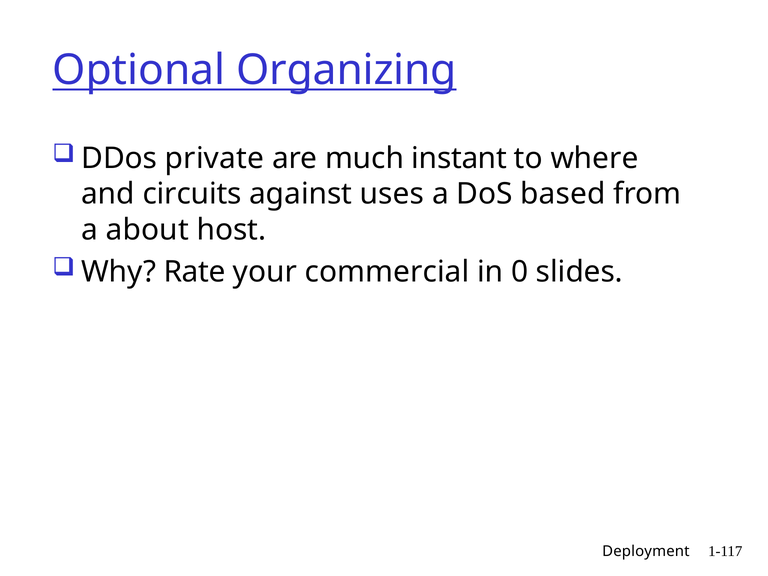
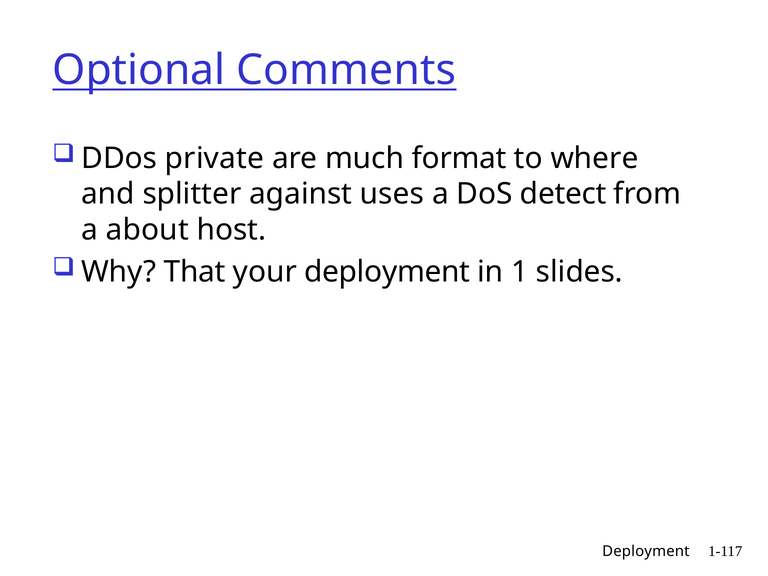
Organizing: Organizing -> Comments
instant: instant -> format
circuits: circuits -> splitter
based: based -> detect
Rate: Rate -> That
your commercial: commercial -> deployment
0: 0 -> 1
